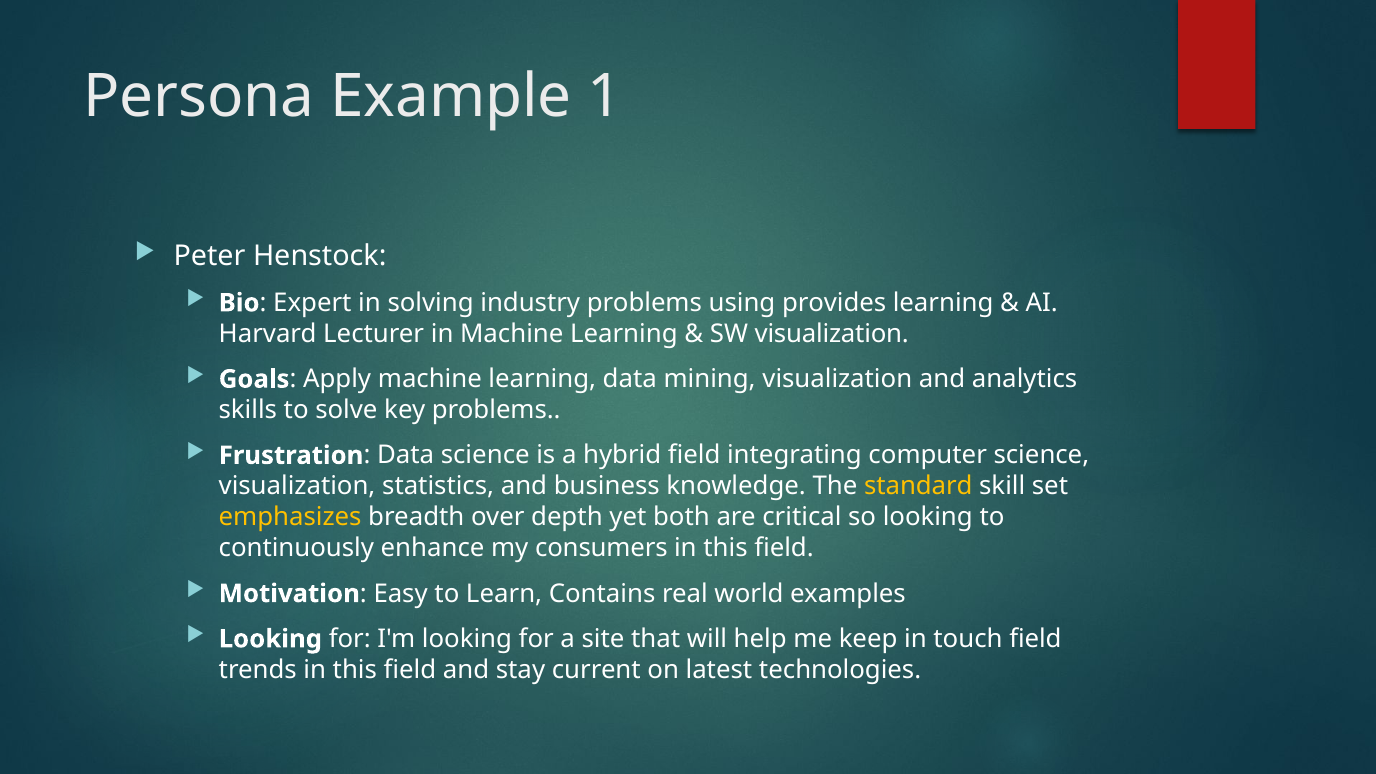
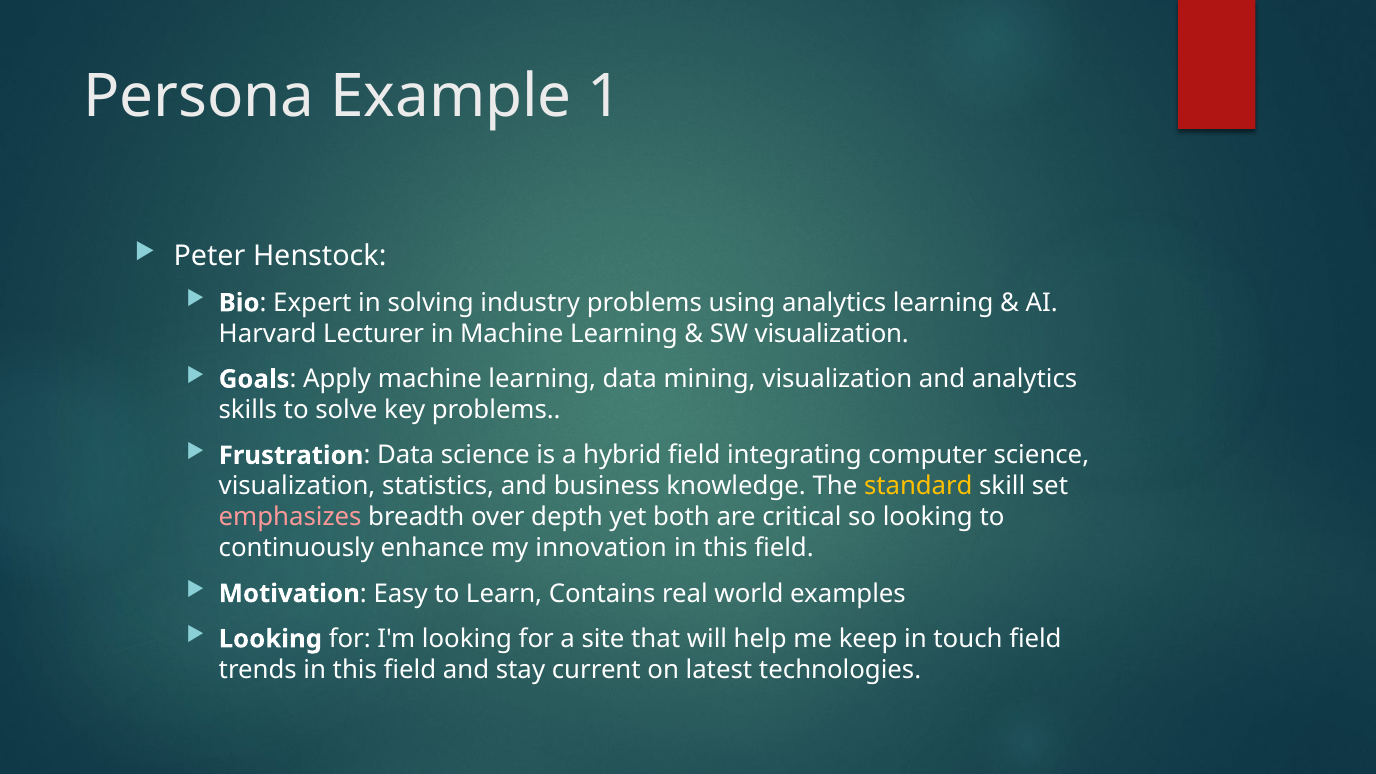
using provides: provides -> analytics
emphasizes colour: yellow -> pink
consumers: consumers -> innovation
